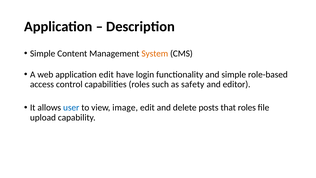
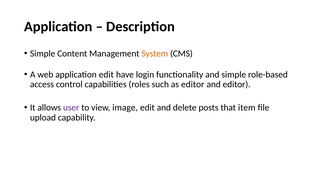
as safety: safety -> editor
user colour: blue -> purple
that roles: roles -> item
